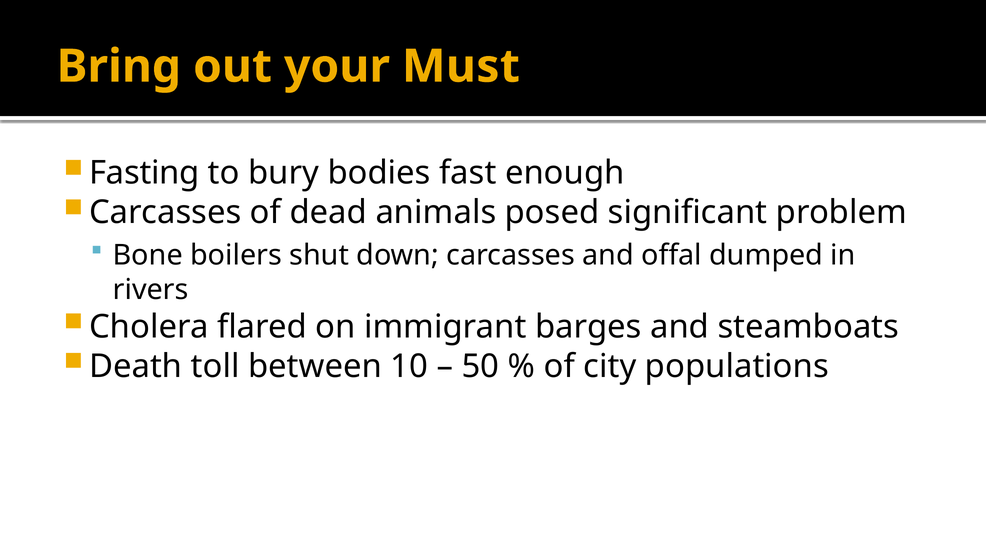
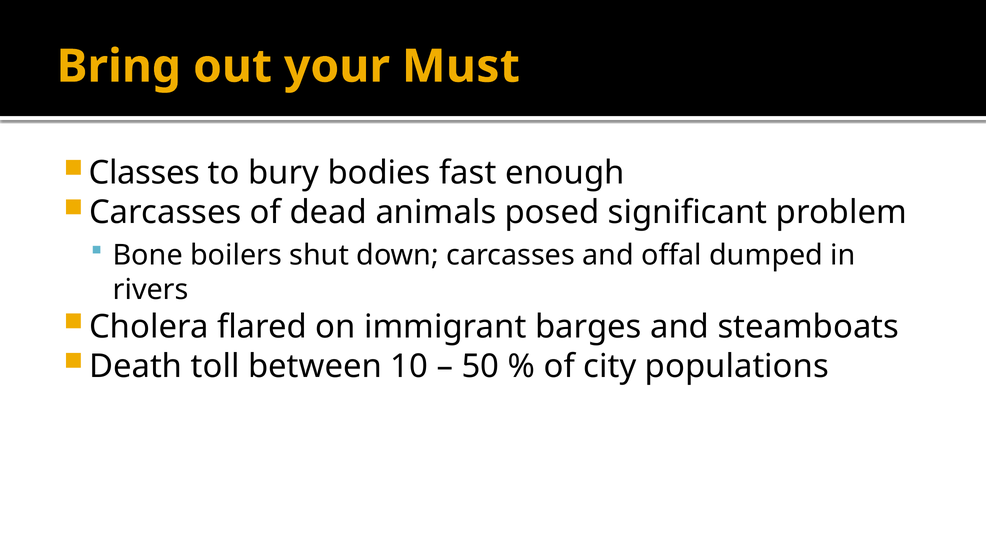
Fasting: Fasting -> Classes
